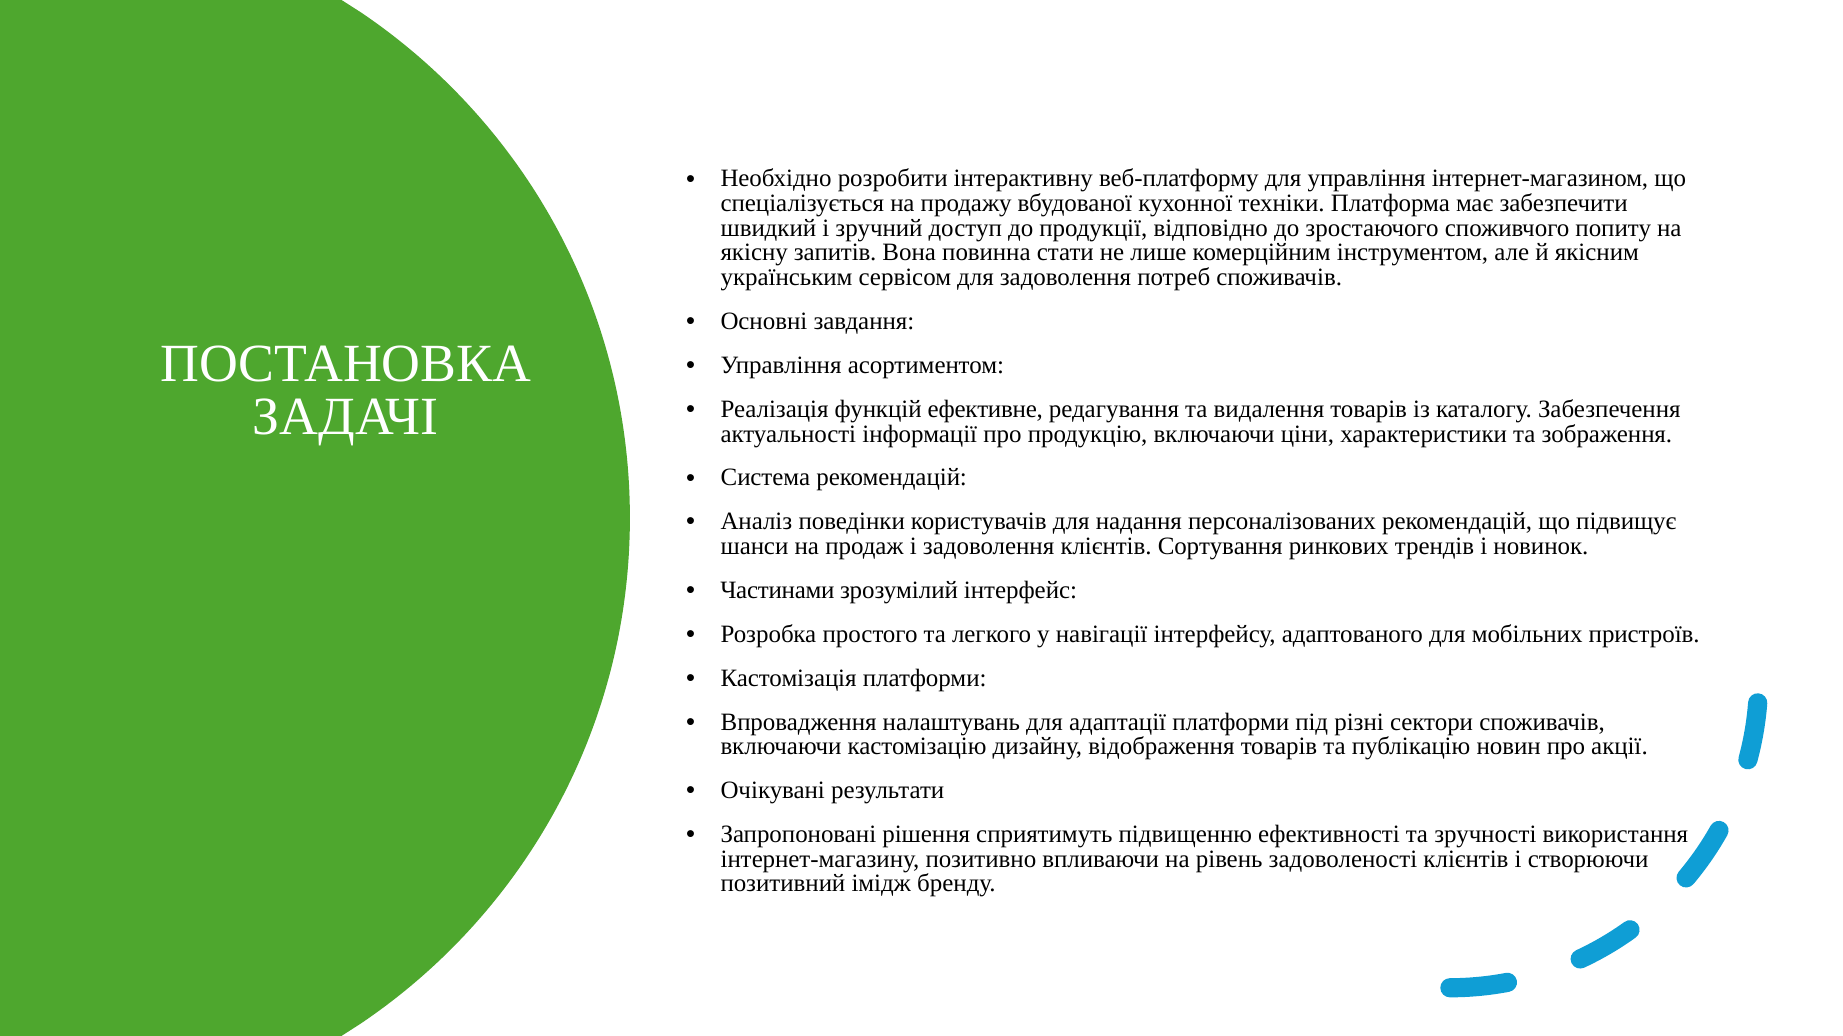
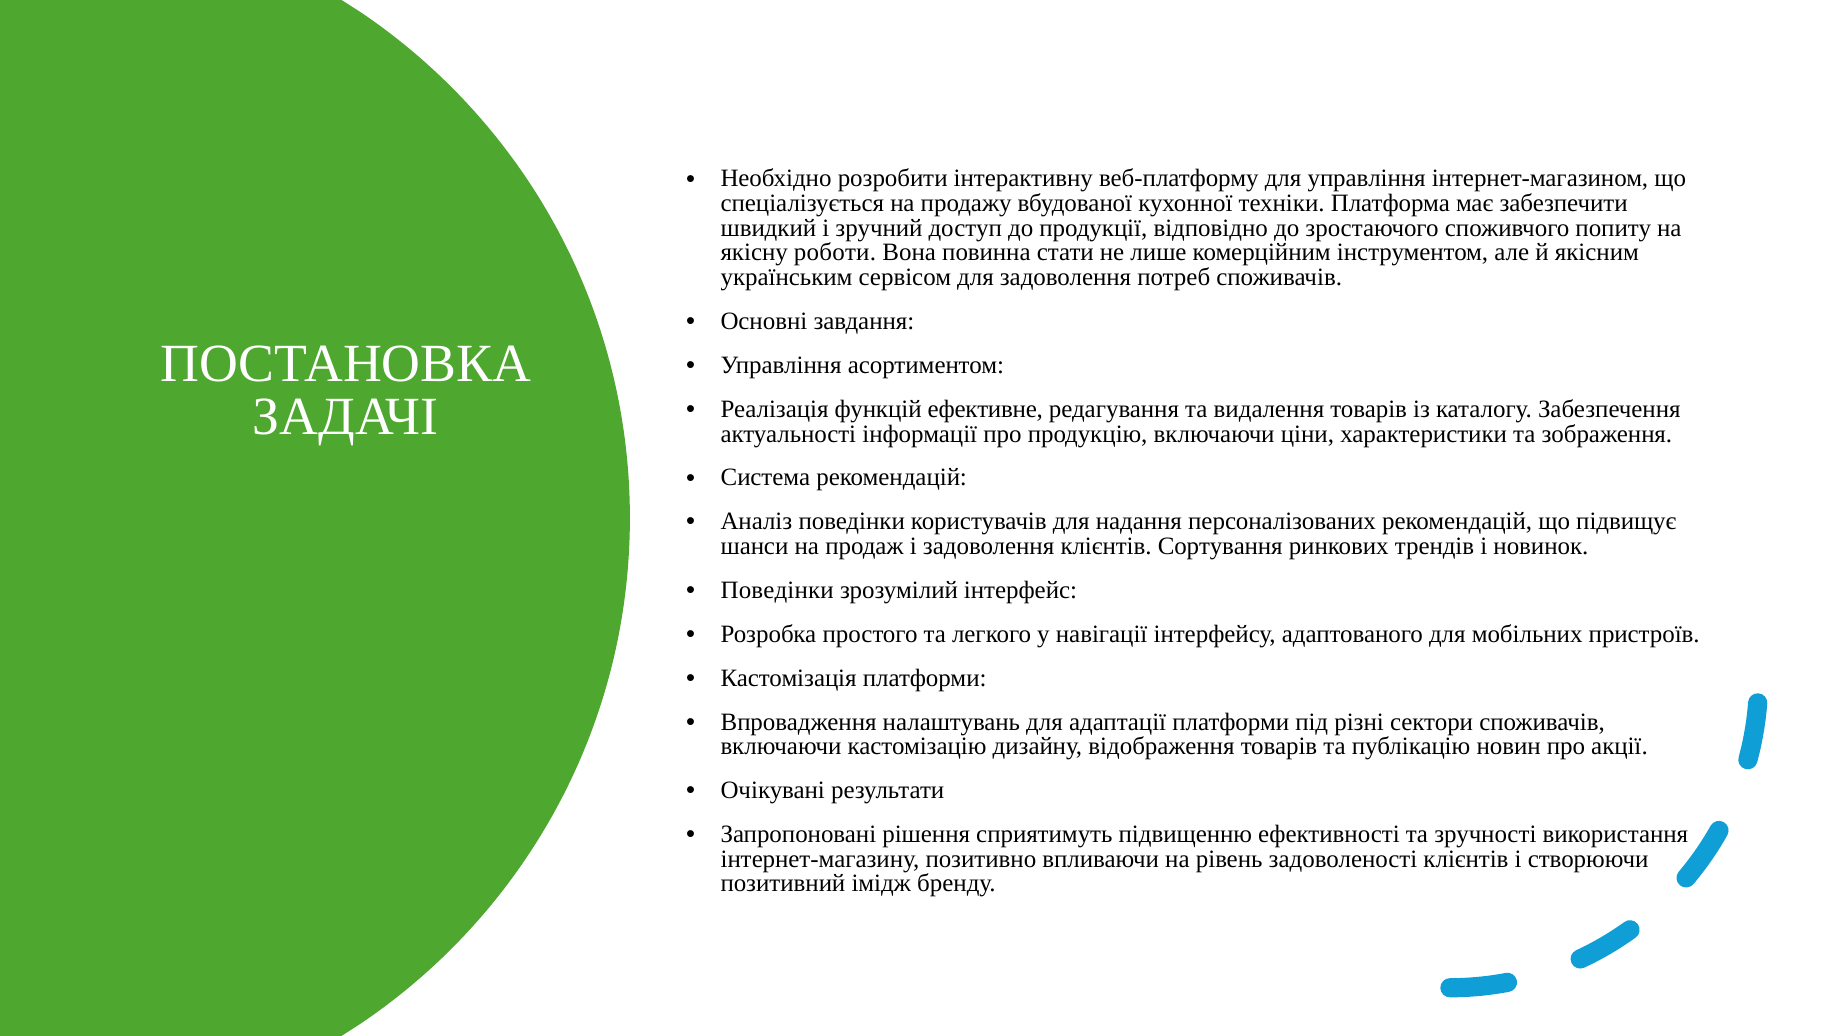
запитів: запитів -> роботи
Частинами at (777, 591): Частинами -> Поведінки
